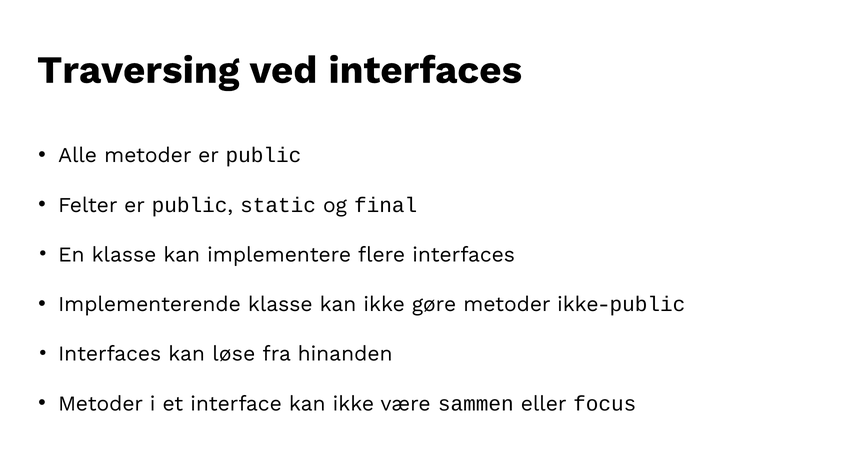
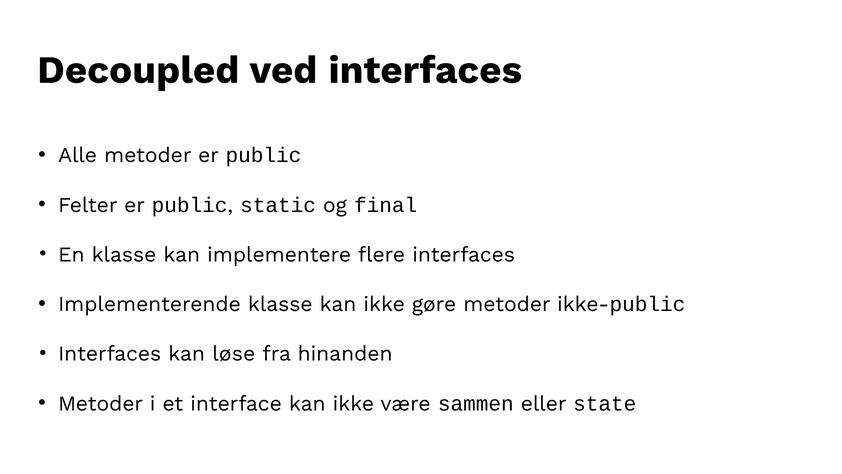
Traversing: Traversing -> Decoupled
focus: focus -> state
